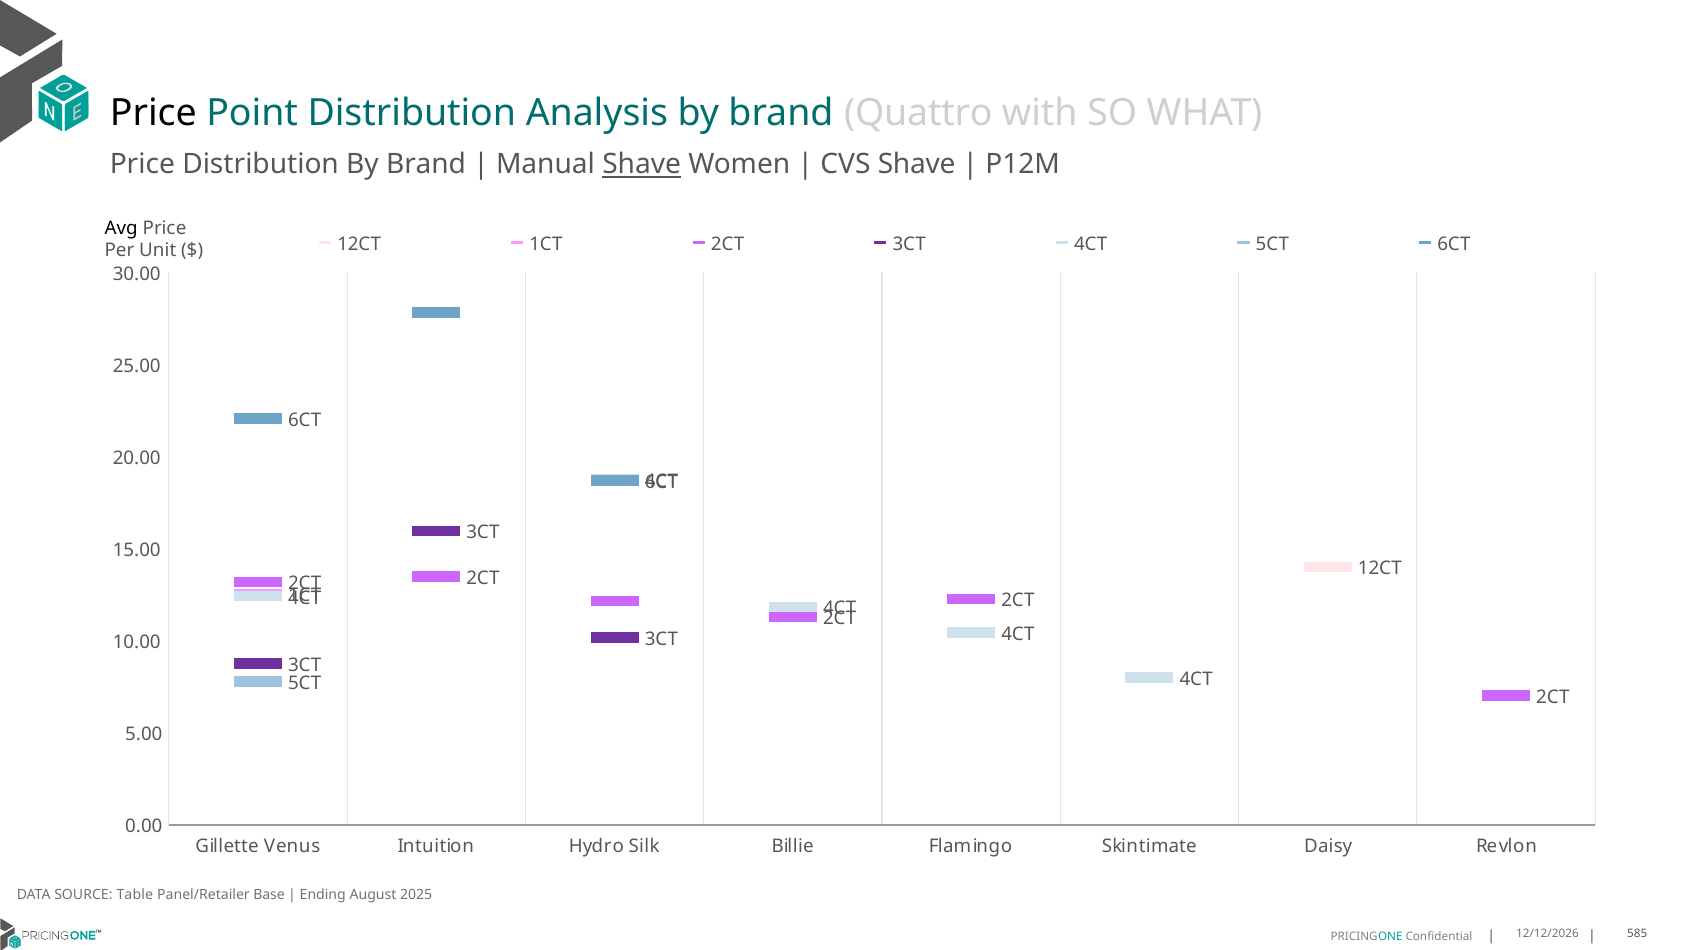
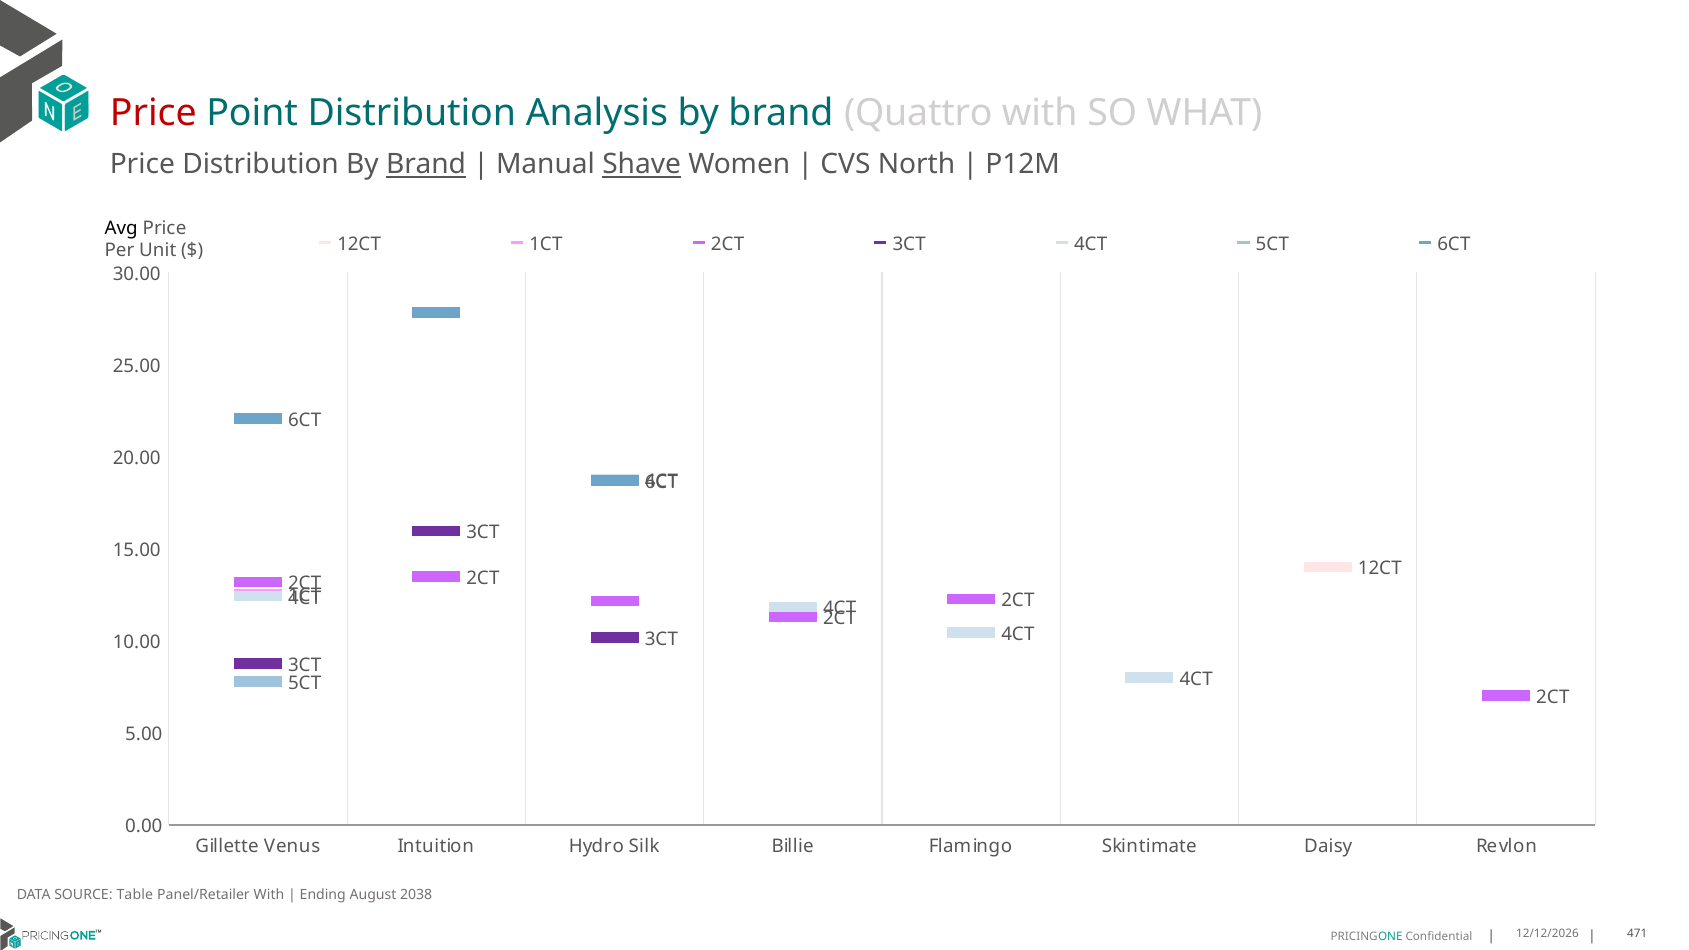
Price at (153, 114) colour: black -> red
Brand at (426, 165) underline: none -> present
CVS Shave: Shave -> North
Panel/Retailer Base: Base -> With
2025: 2025 -> 2038
585: 585 -> 471
